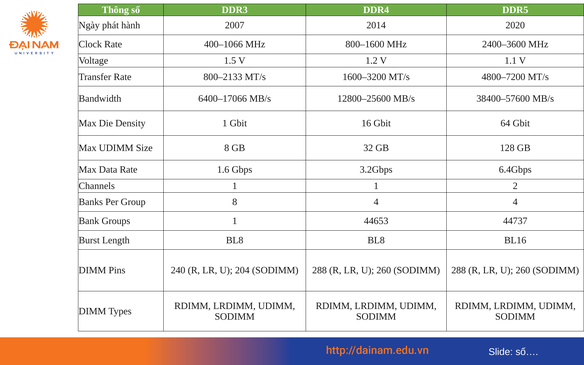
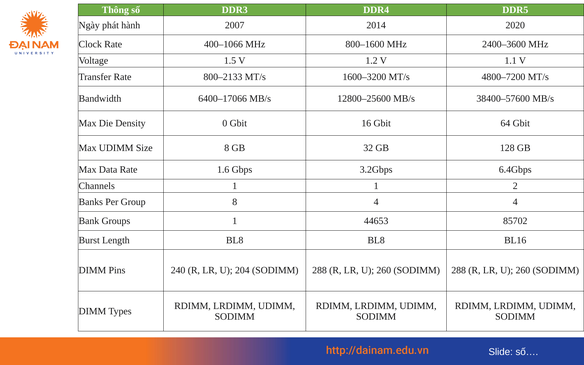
Density 1: 1 -> 0
44737: 44737 -> 85702
